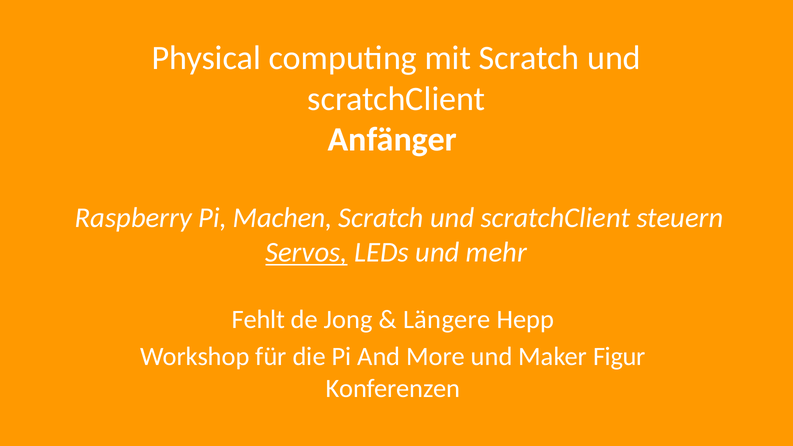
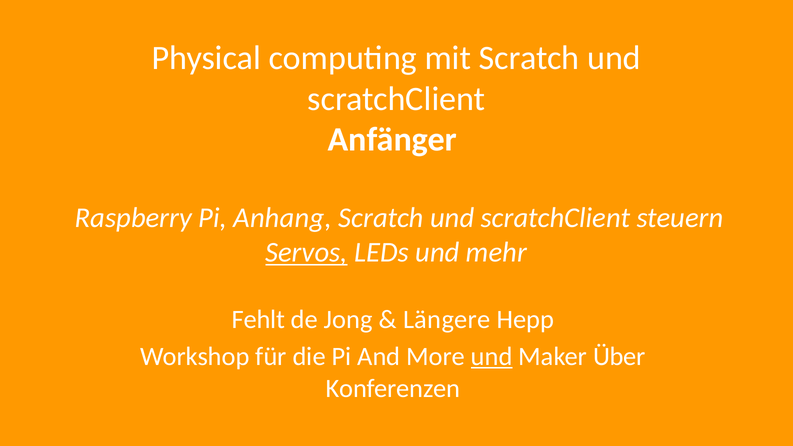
Machen: Machen -> Anhang
und at (492, 357) underline: none -> present
Figur: Figur -> Über
